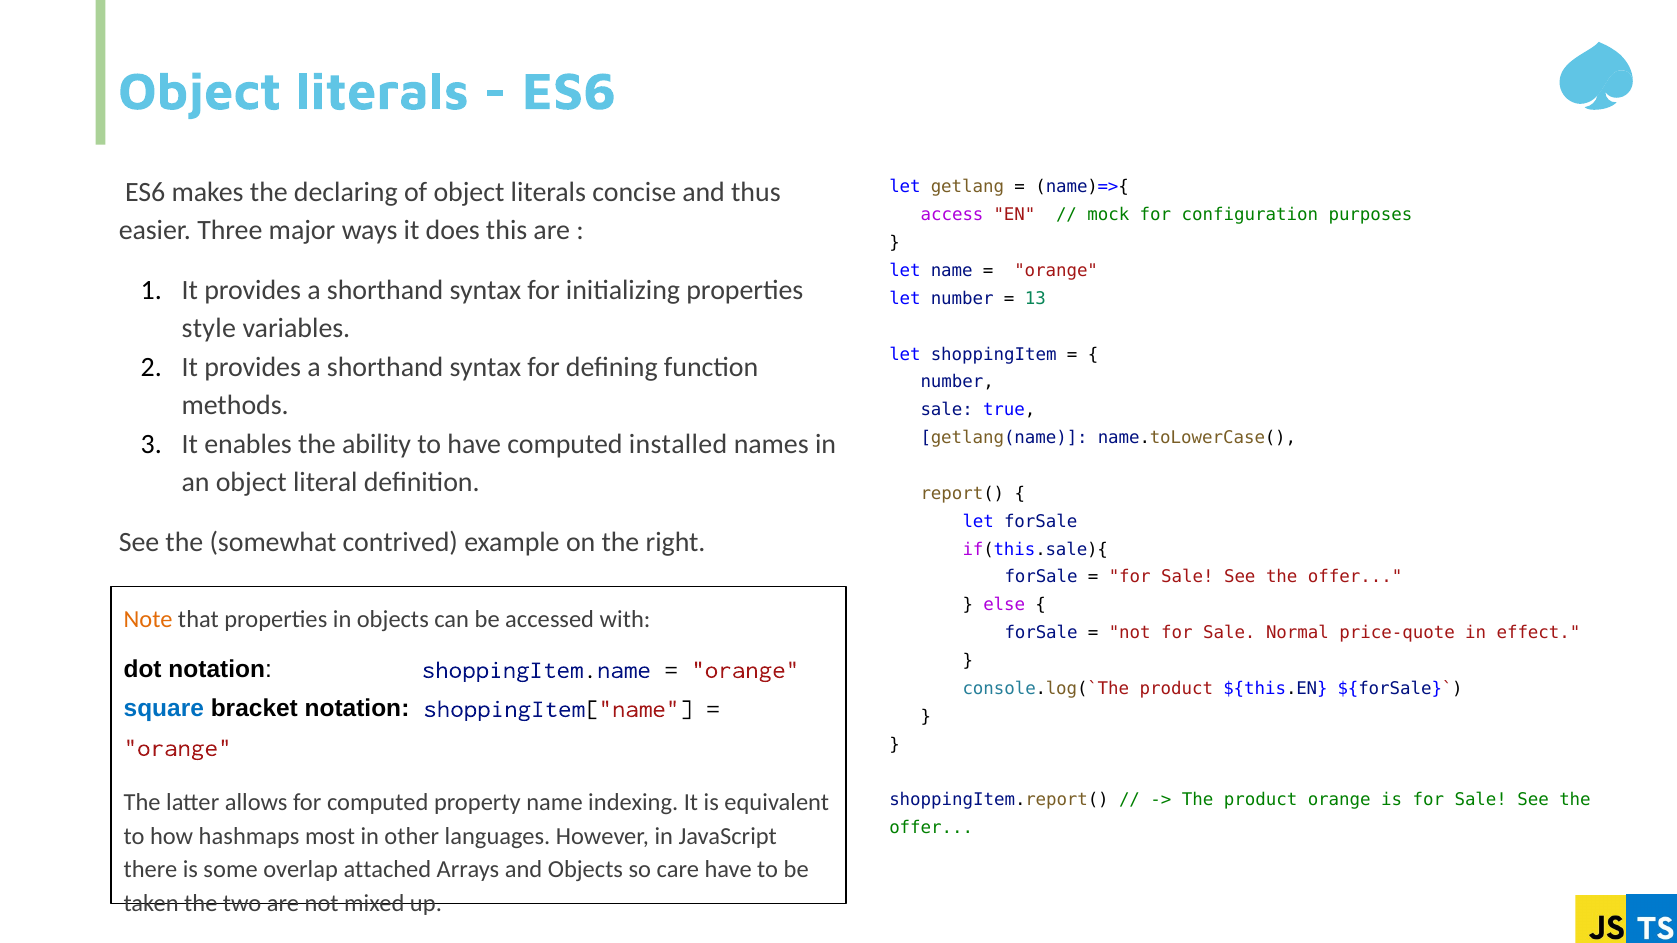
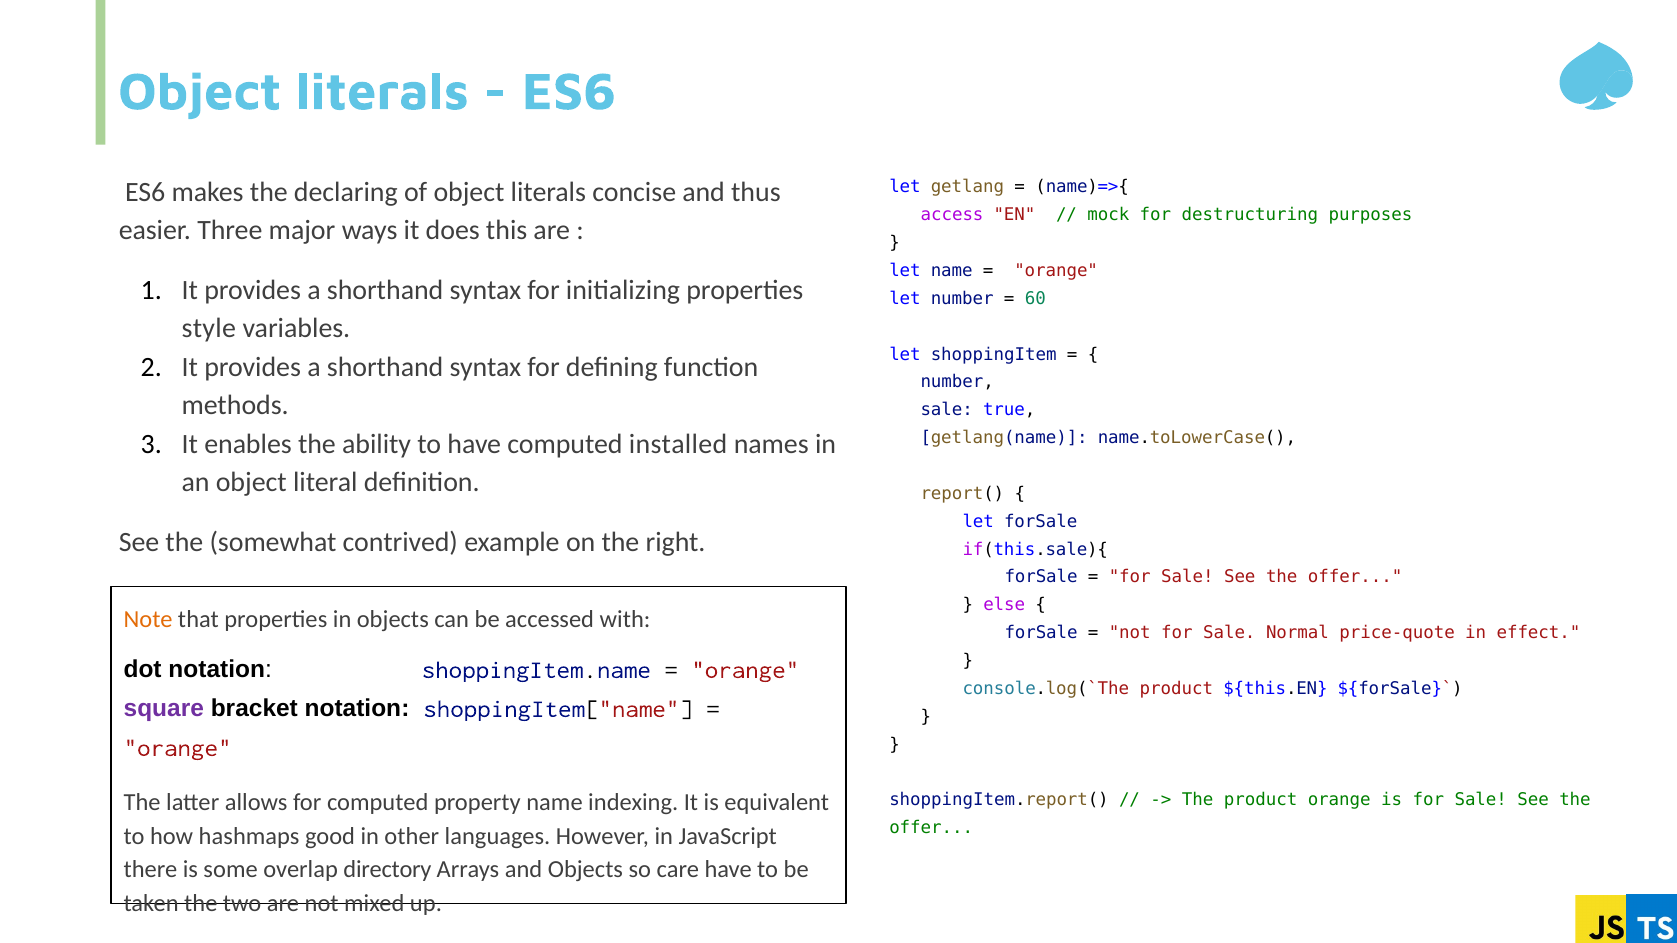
configuration: configuration -> destructuring
13: 13 -> 60
square colour: blue -> purple
most: most -> good
attached: attached -> directory
